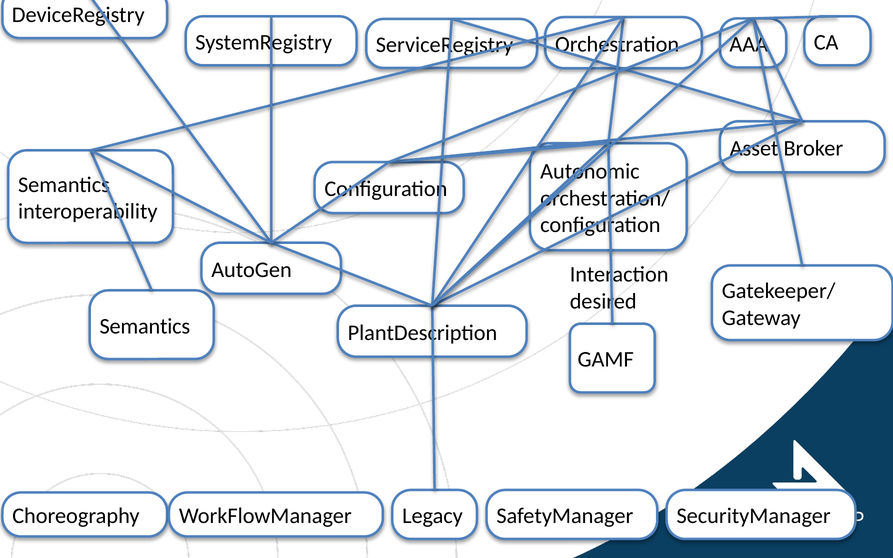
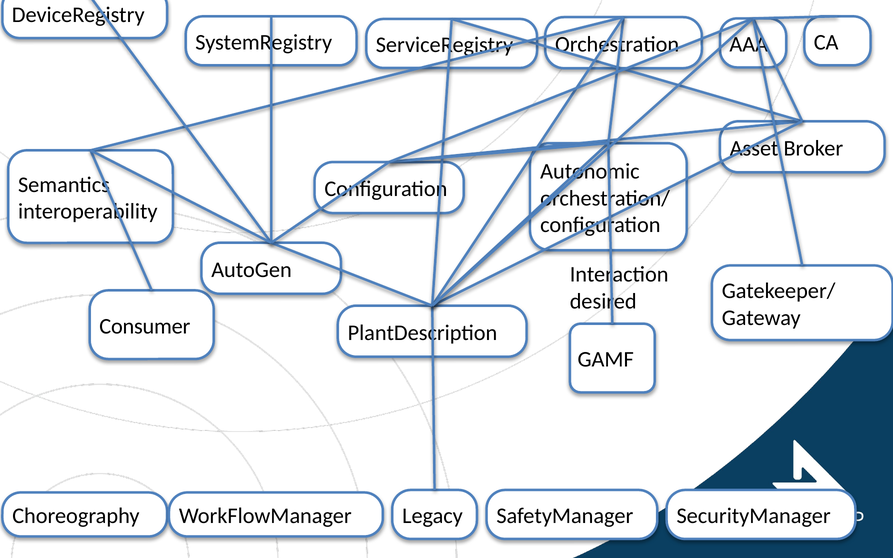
Semantics at (145, 326): Semantics -> Consumer
